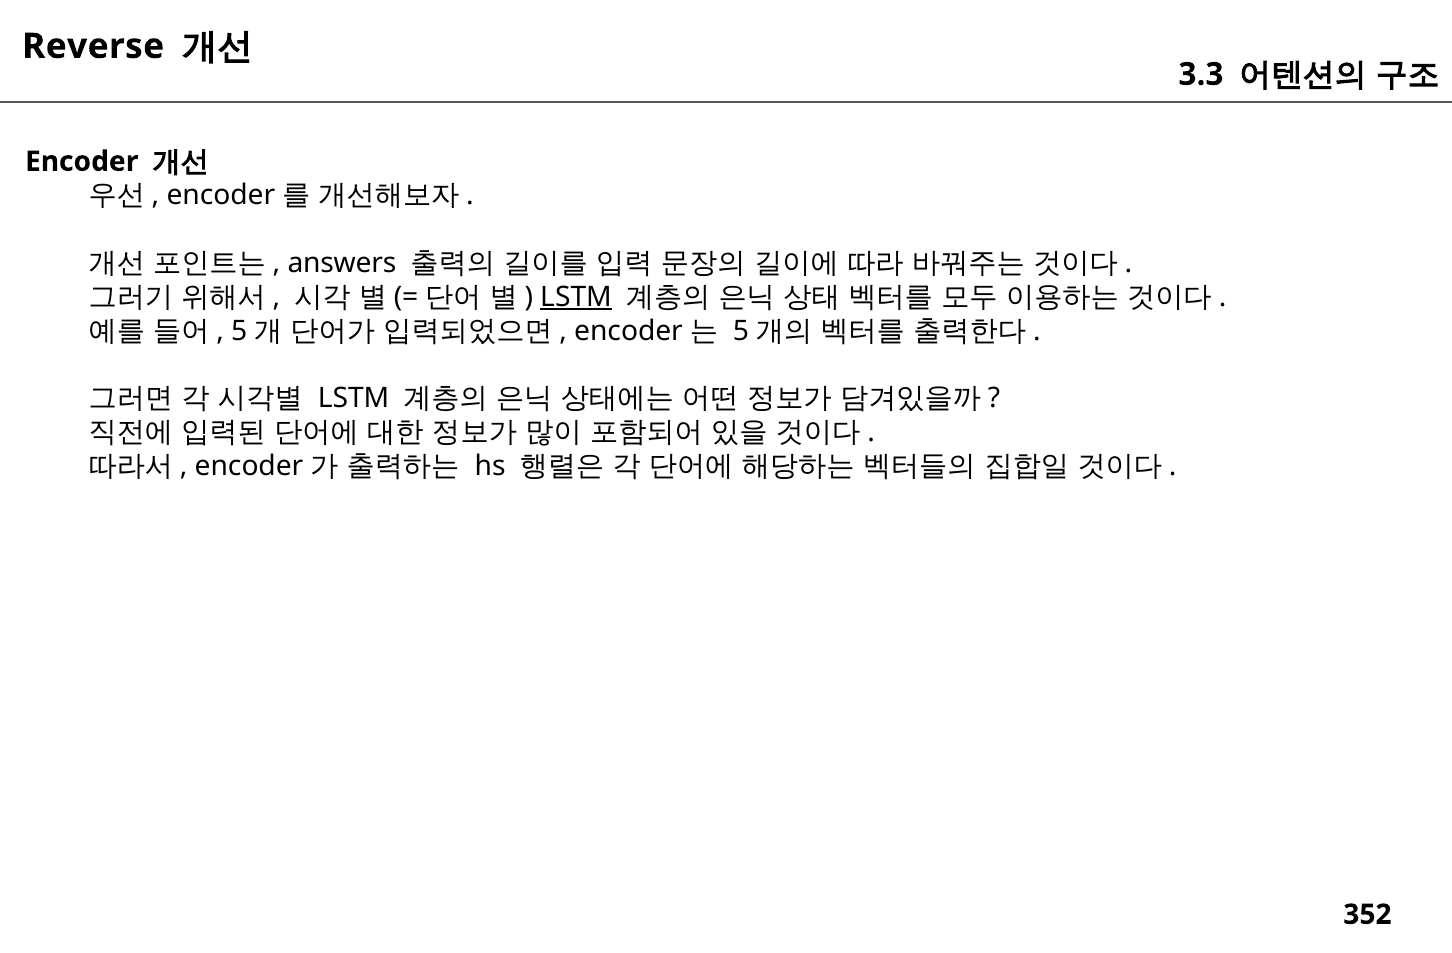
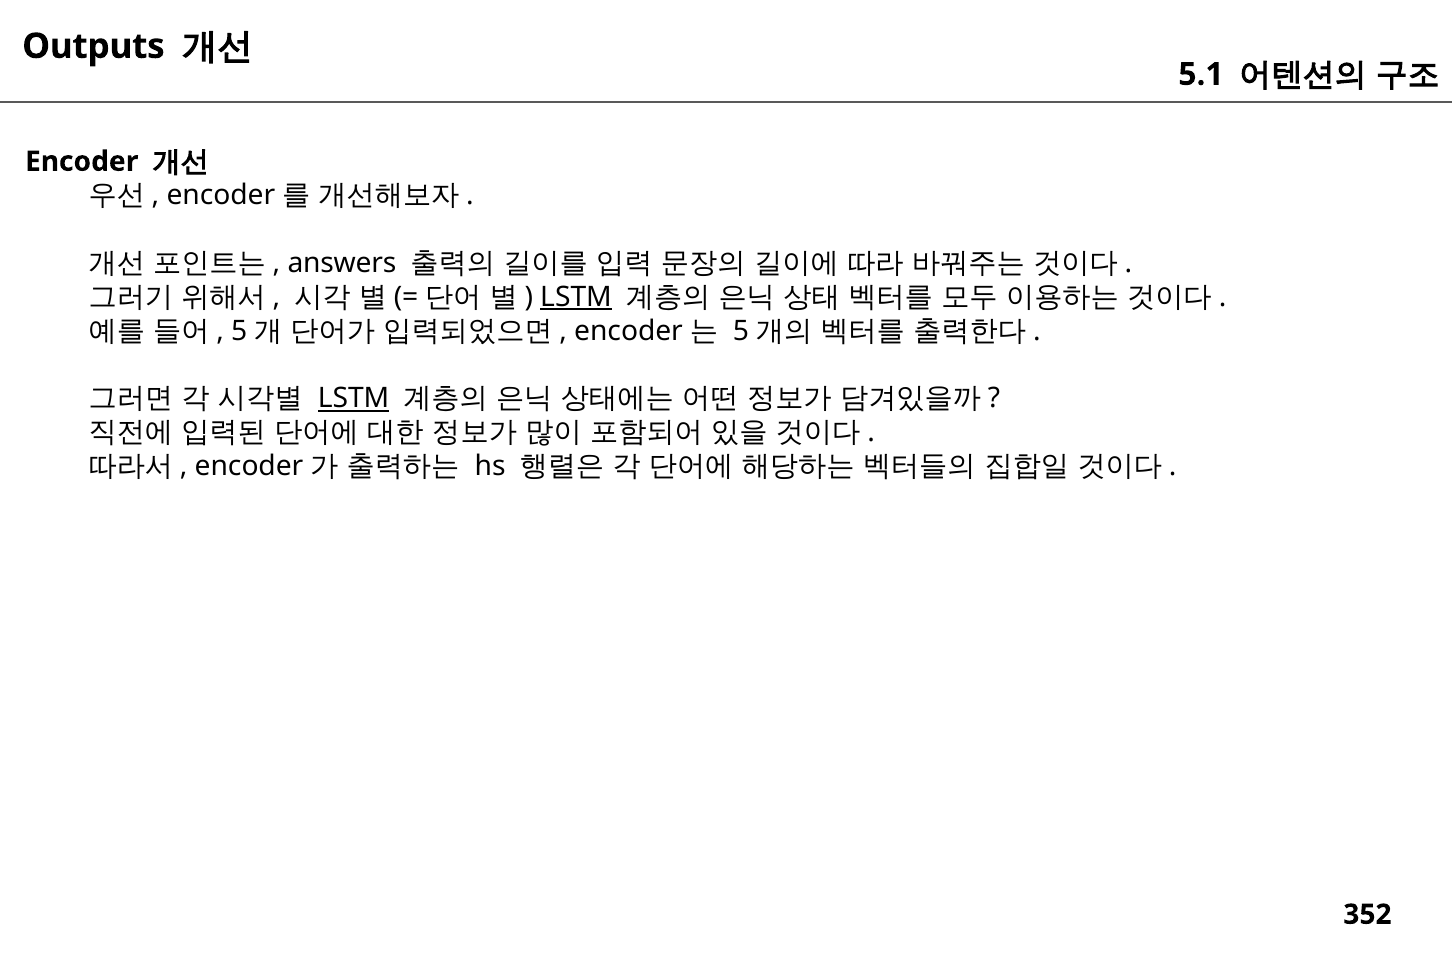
Reverse: Reverse -> Outputs
3.3: 3.3 -> 5.1
LSTM at (354, 399) underline: none -> present
